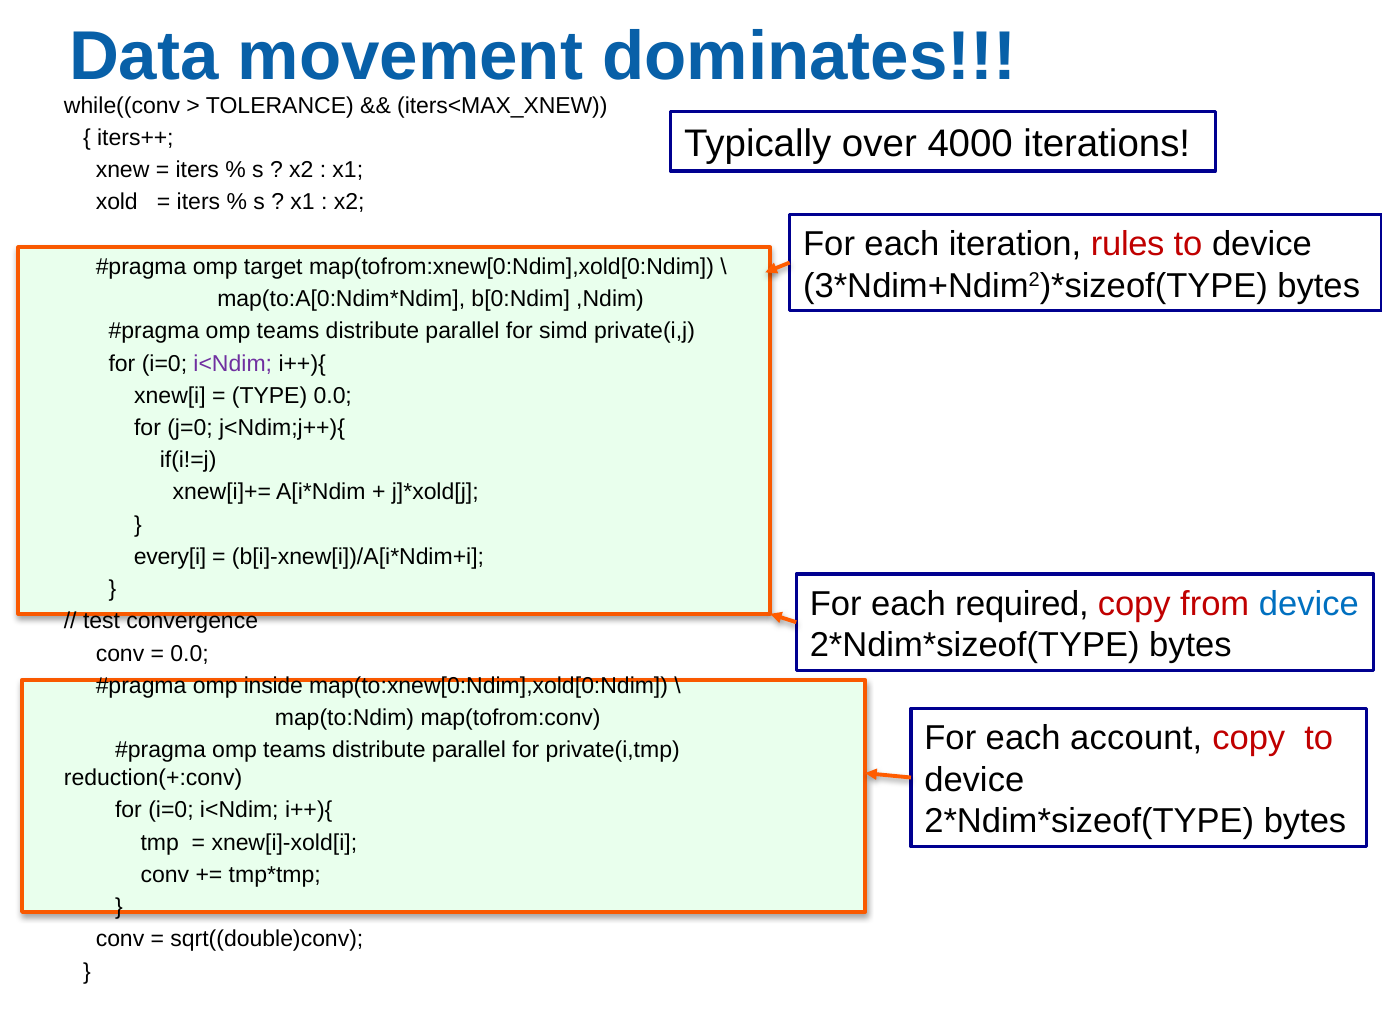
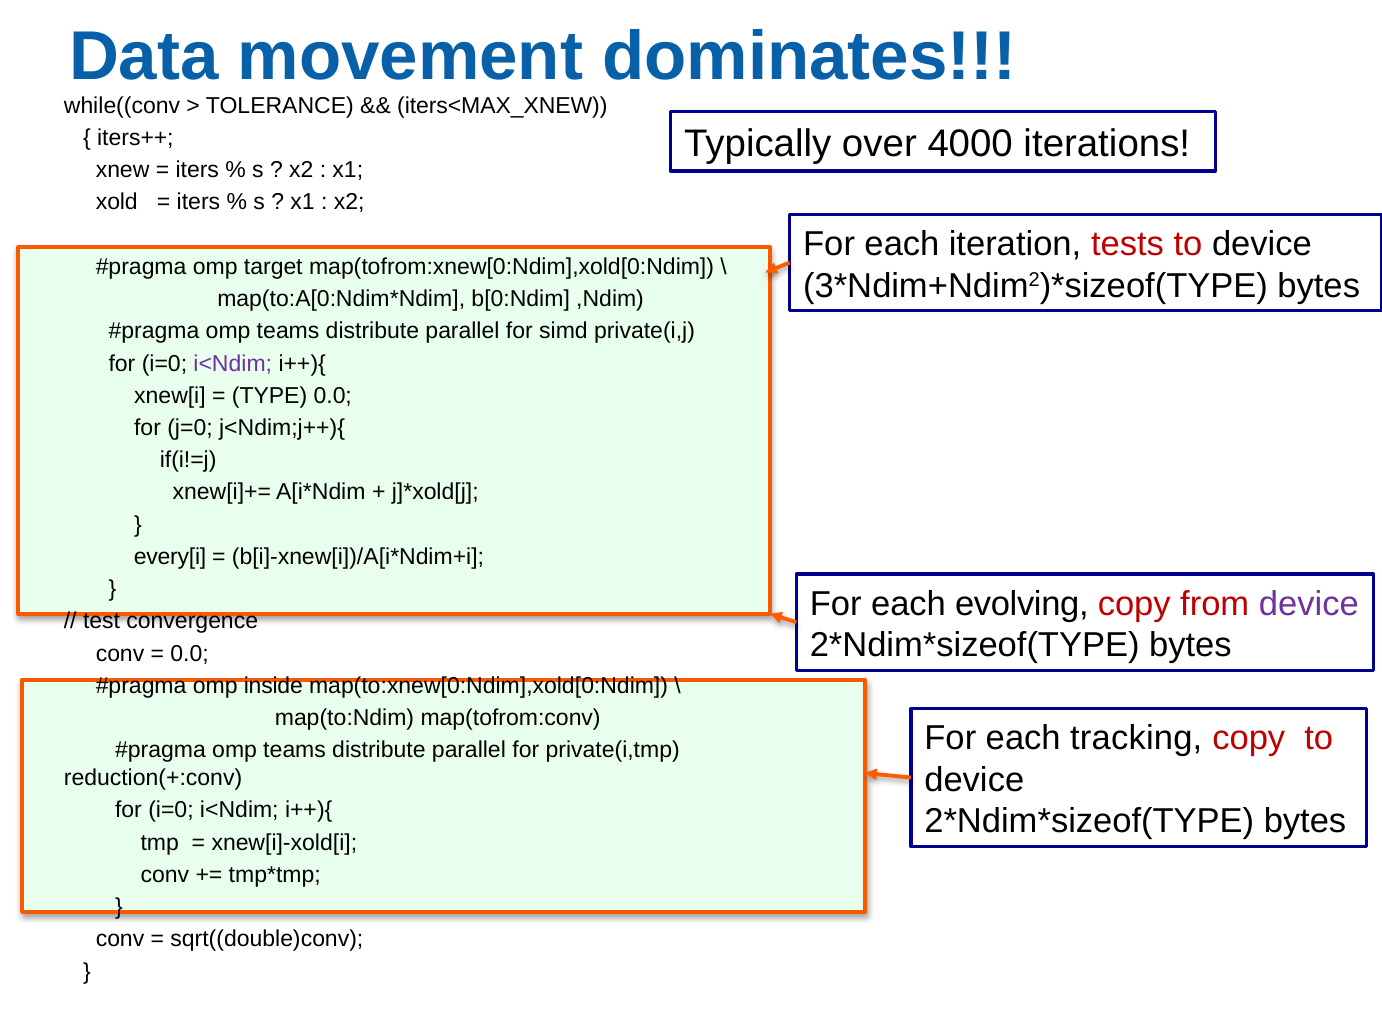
rules: rules -> tests
required: required -> evolving
device at (1309, 604) colour: blue -> purple
account: account -> tracking
